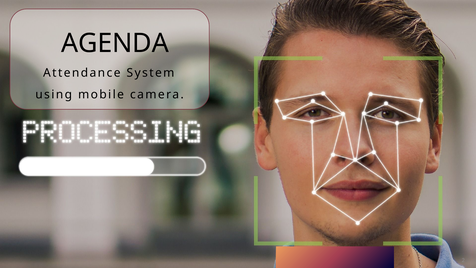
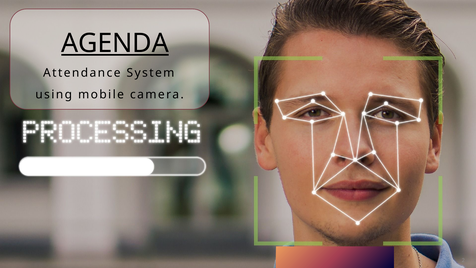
AGENDA underline: none -> present
